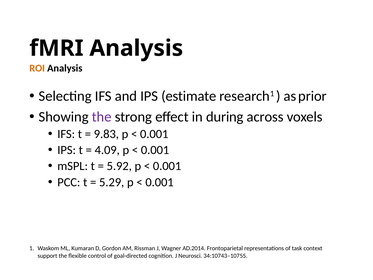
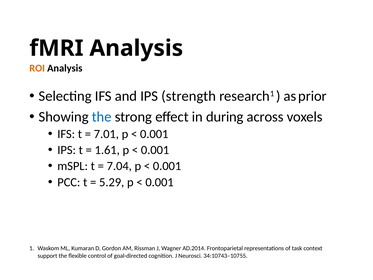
estimate: estimate -> strength
the at (102, 117) colour: purple -> blue
9.83: 9.83 -> 7.01
4.09: 4.09 -> 1.61
5.92: 5.92 -> 7.04
